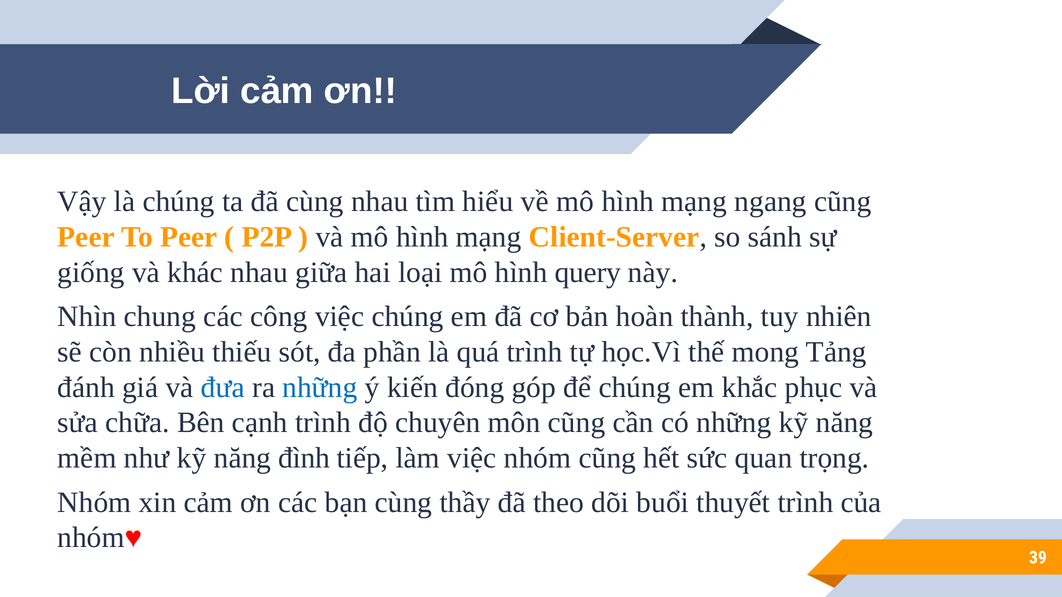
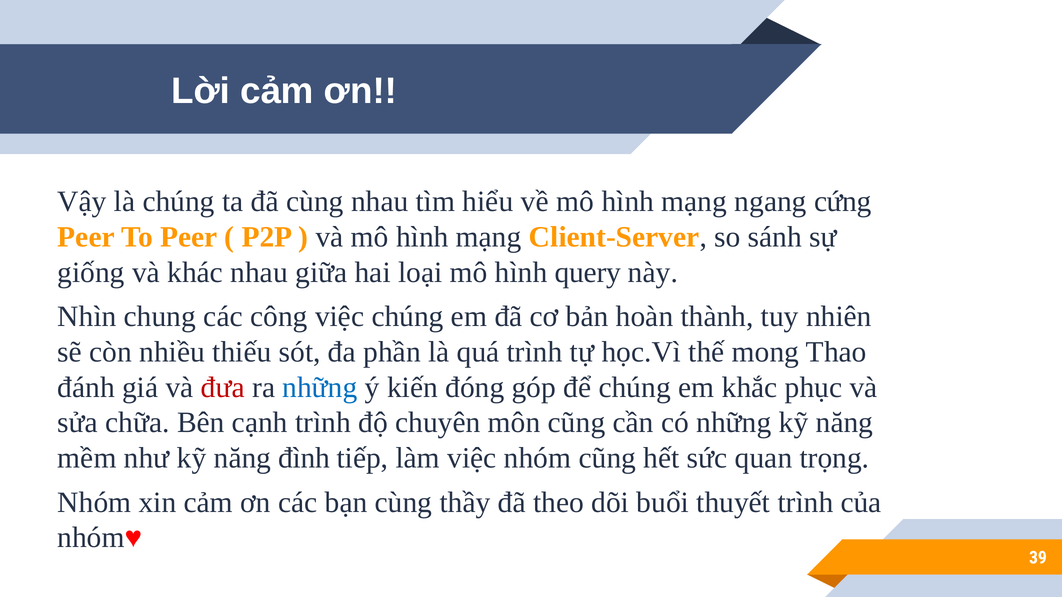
ngang cũng: cũng -> cứng
Tảng: Tảng -> Thao
đưa colour: blue -> red
